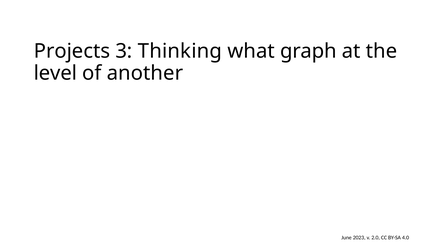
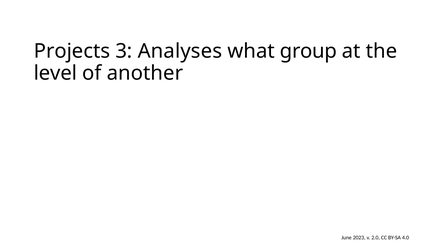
Thinking: Thinking -> Analyses
graph: graph -> group
